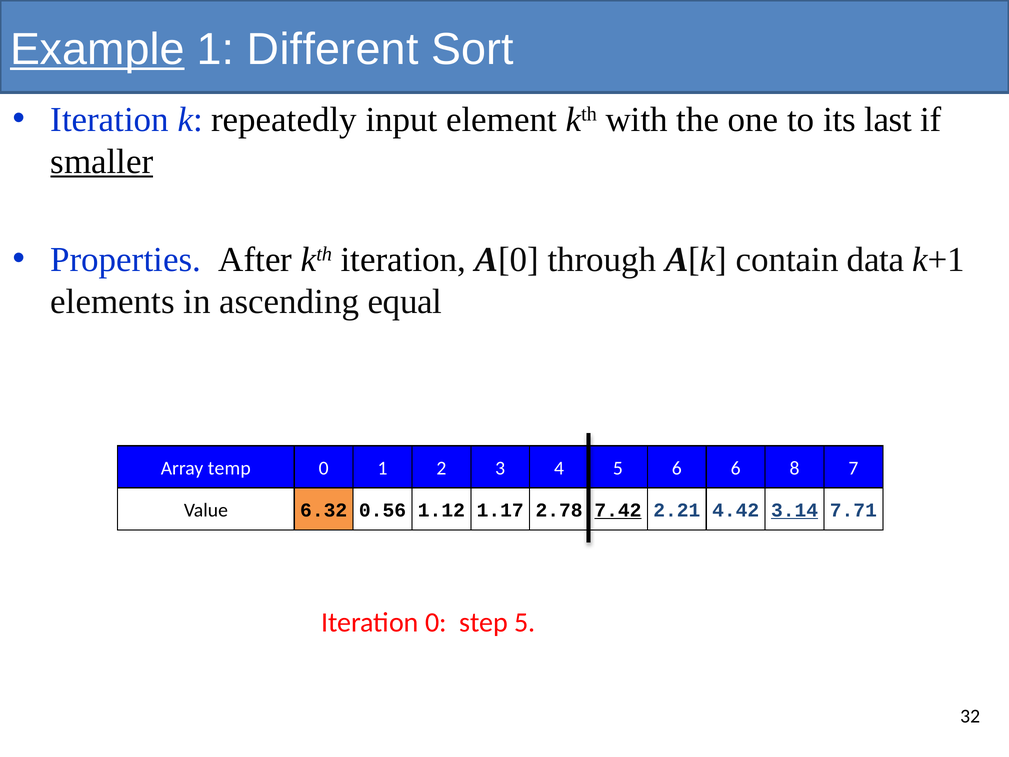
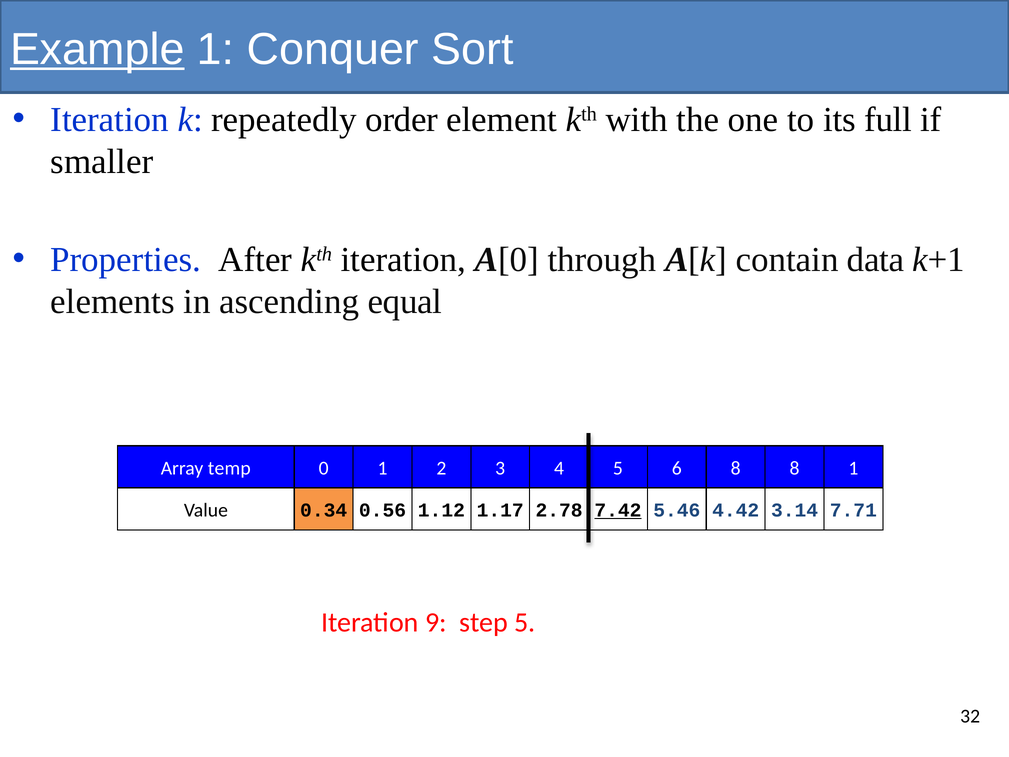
Different: Different -> Conquer
input: input -> order
last: last -> full
smaller underline: present -> none
6 6: 6 -> 8
8 7: 7 -> 1
2.21: 2.21 -> 5.46
6.32: 6.32 -> 0.34
3.14 underline: present -> none
Iteration 0: 0 -> 9
